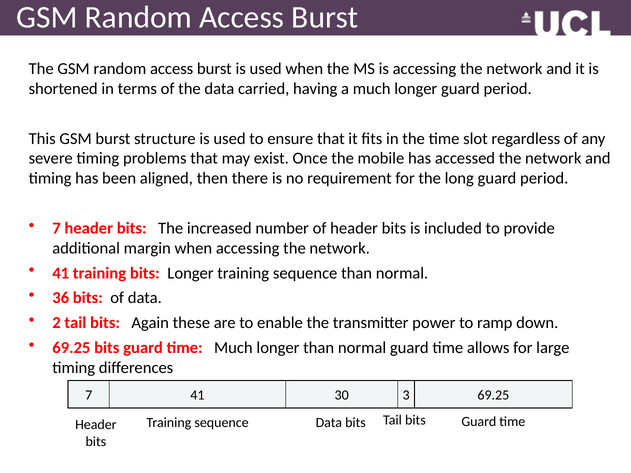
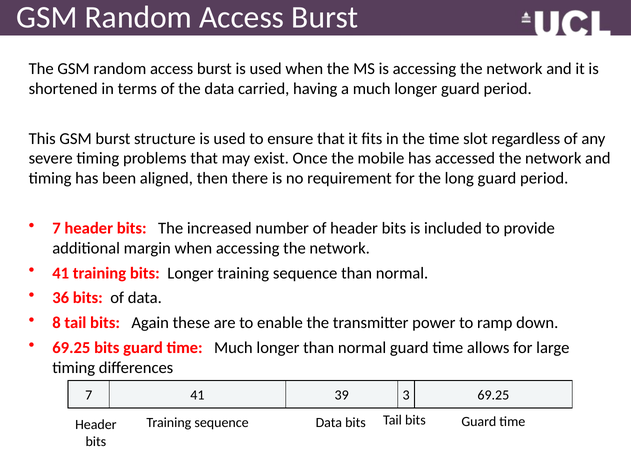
2: 2 -> 8
30: 30 -> 39
